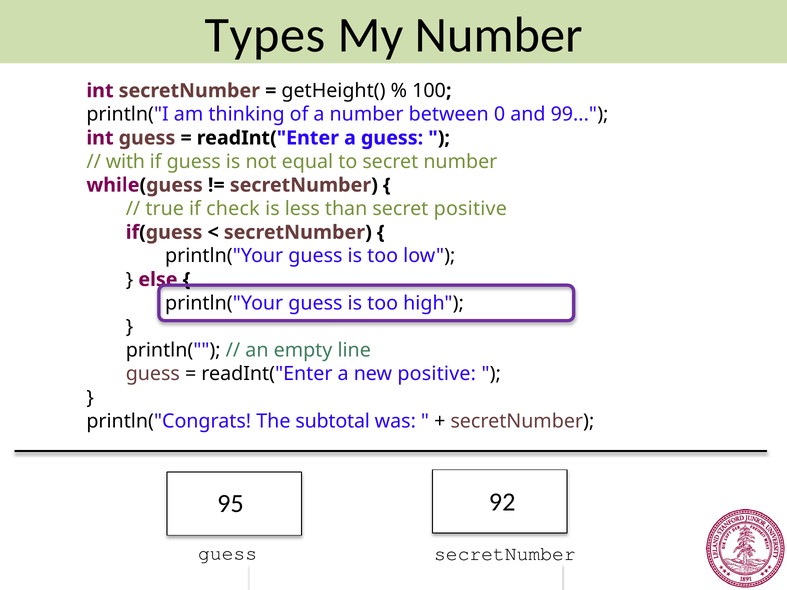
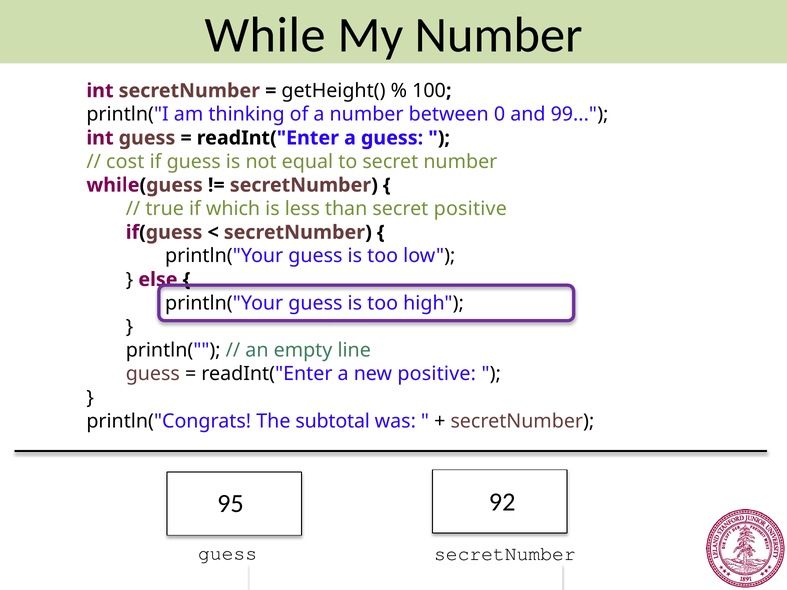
Types: Types -> While
with: with -> cost
check: check -> which
